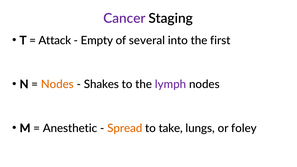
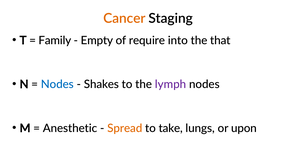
Cancer colour: purple -> orange
Attack: Attack -> Family
several: several -> require
first: first -> that
Nodes at (57, 84) colour: orange -> blue
foley: foley -> upon
